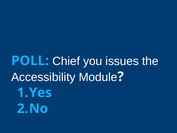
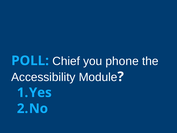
issues: issues -> phone
